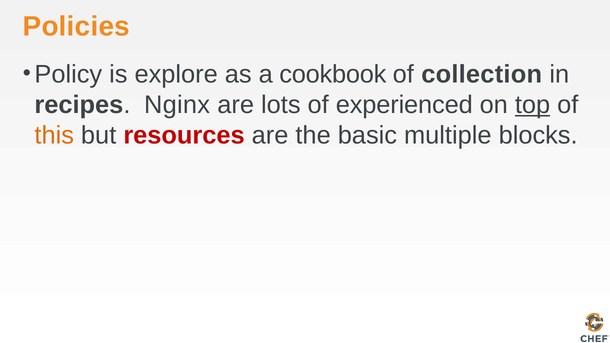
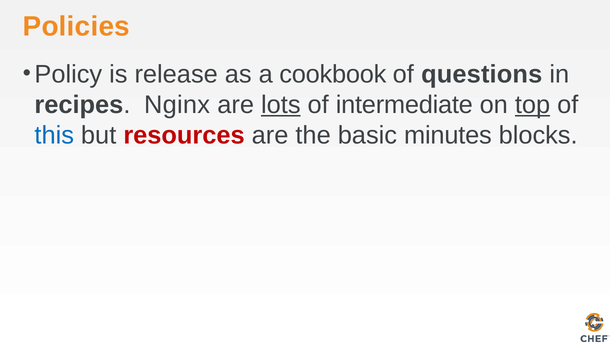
explore: explore -> release
collection: collection -> questions
lots underline: none -> present
experienced: experienced -> intermediate
this colour: orange -> blue
multiple: multiple -> minutes
